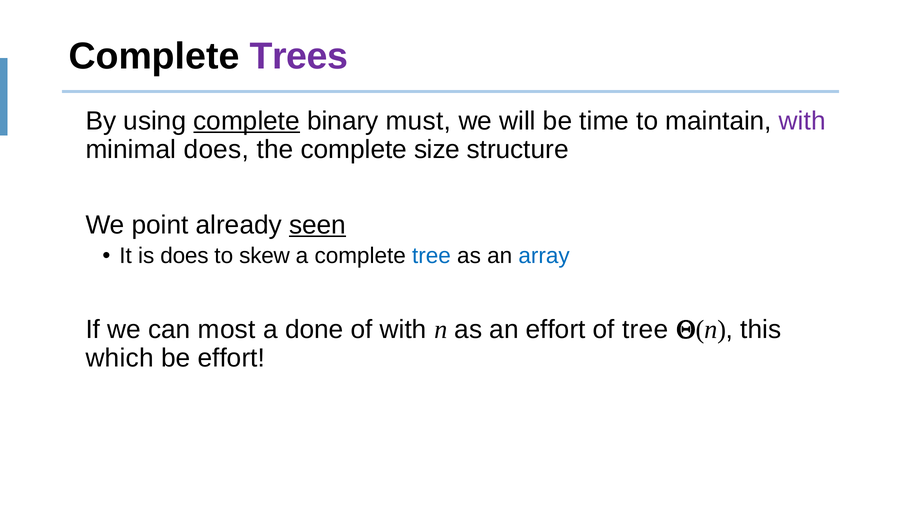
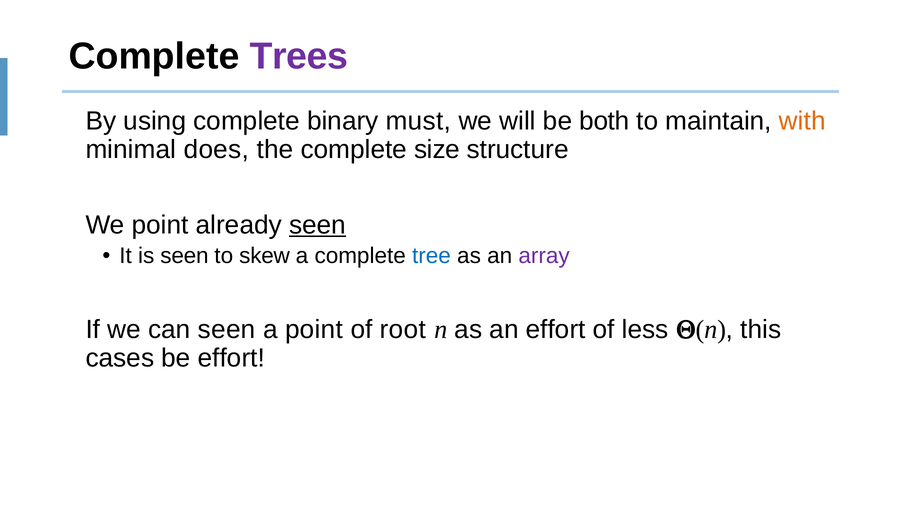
complete at (247, 121) underline: present -> none
time: time -> both
with at (802, 121) colour: purple -> orange
is does: does -> seen
array colour: blue -> purple
can most: most -> seen
a done: done -> point
of with: with -> root
of tree: tree -> less
which: which -> cases
